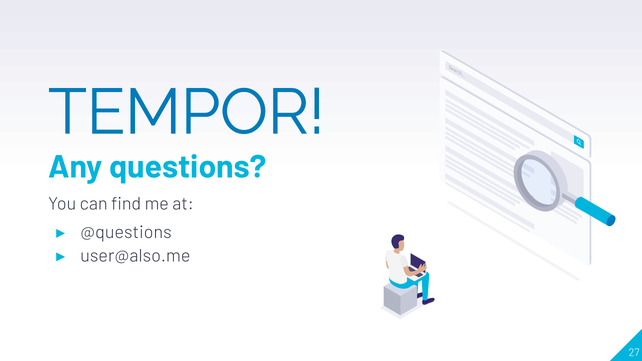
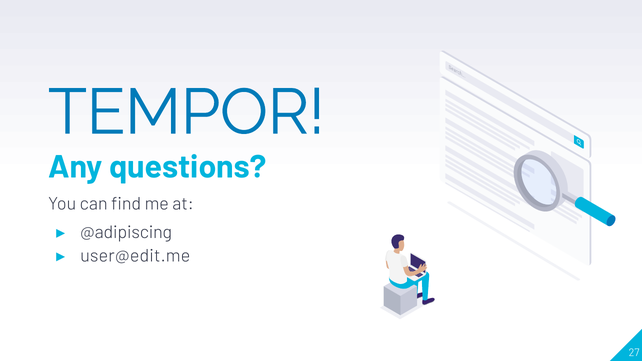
@questions: @questions -> @adipiscing
user@also.me: user@also.me -> user@edit.me
